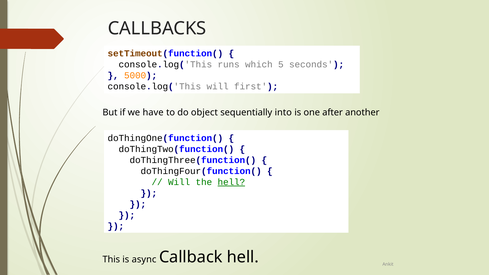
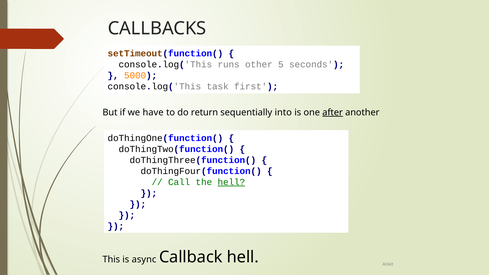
which: which -> other
console.log('This will: will -> task
object: object -> return
after underline: none -> present
Will at (179, 182): Will -> Call
